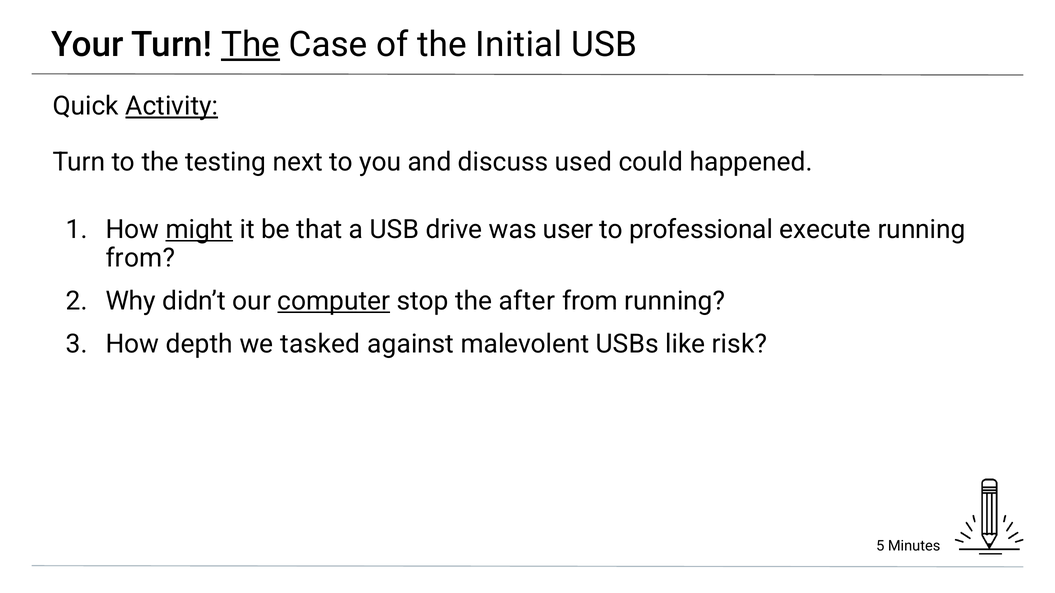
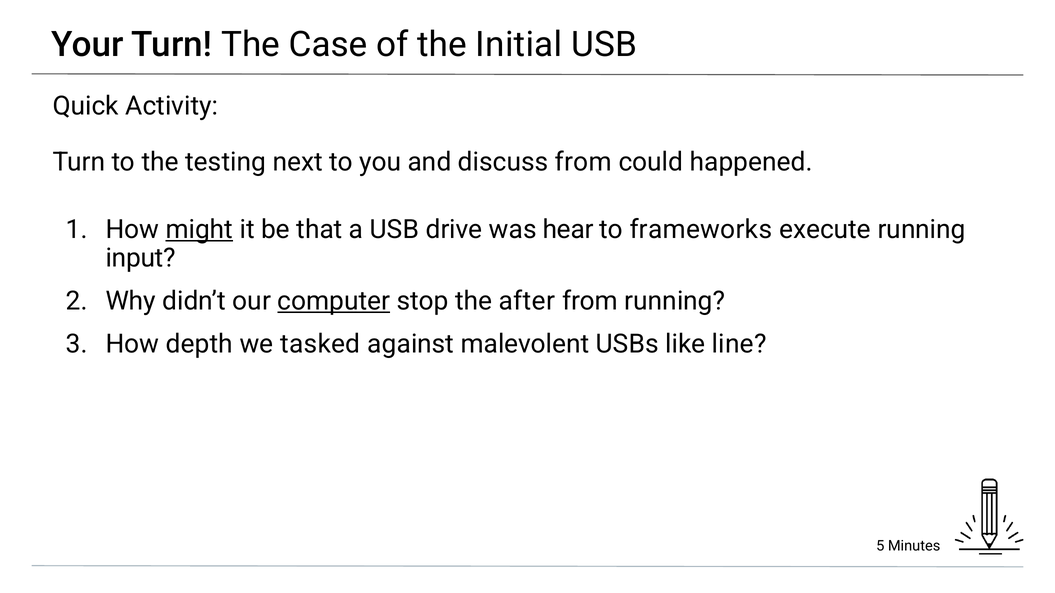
The at (251, 45) underline: present -> none
Activity underline: present -> none
discuss used: used -> from
user: user -> hear
professional: professional -> frameworks
from at (140, 258): from -> input
risk: risk -> line
